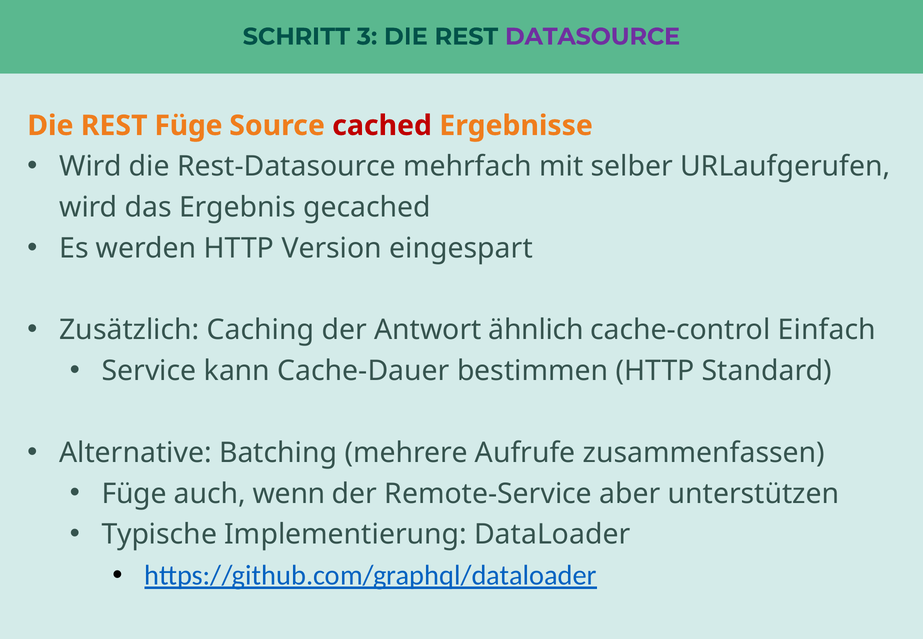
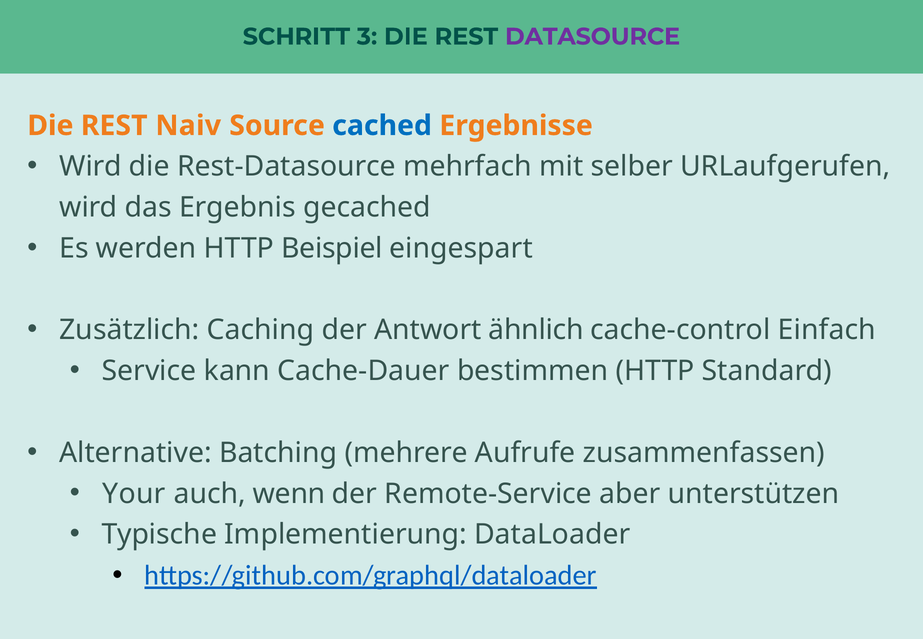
REST Füge: Füge -> Naiv
cached colour: red -> blue
Version: Version -> Beispiel
Füge at (134, 494): Füge -> Your
